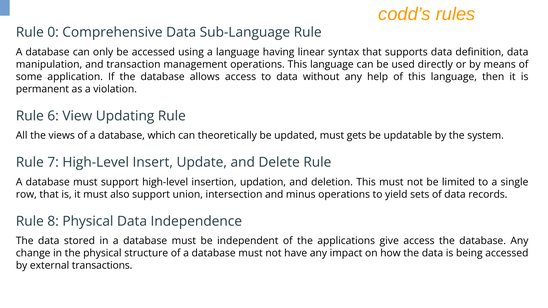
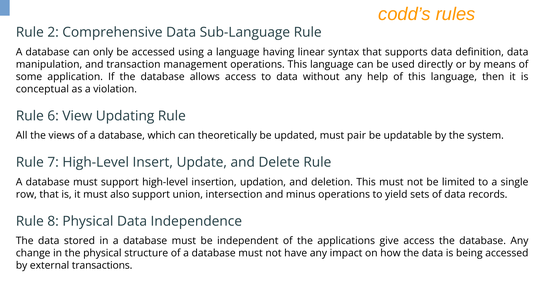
0: 0 -> 2
permanent: permanent -> conceptual
gets: gets -> pair
